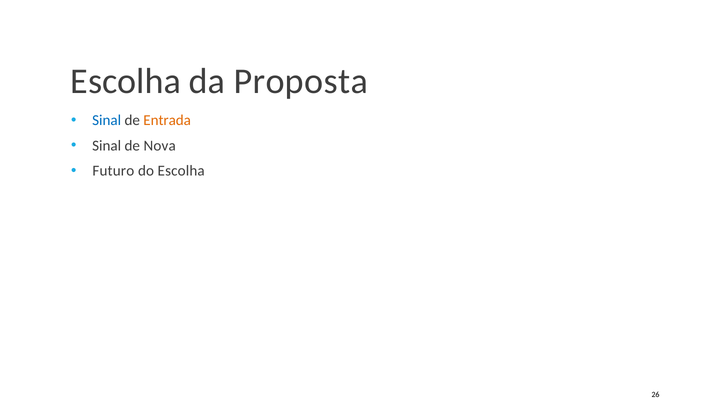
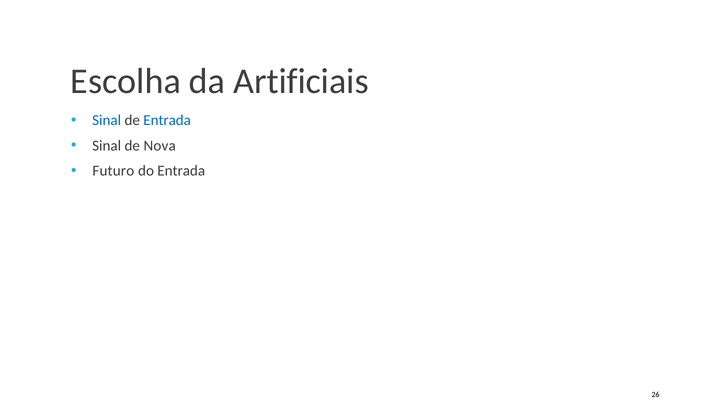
Proposta: Proposta -> Artificiais
Entrada at (167, 120) colour: orange -> blue
do Escolha: Escolha -> Entrada
